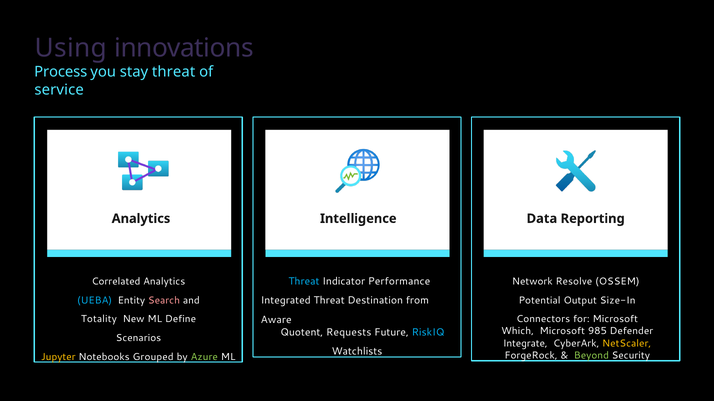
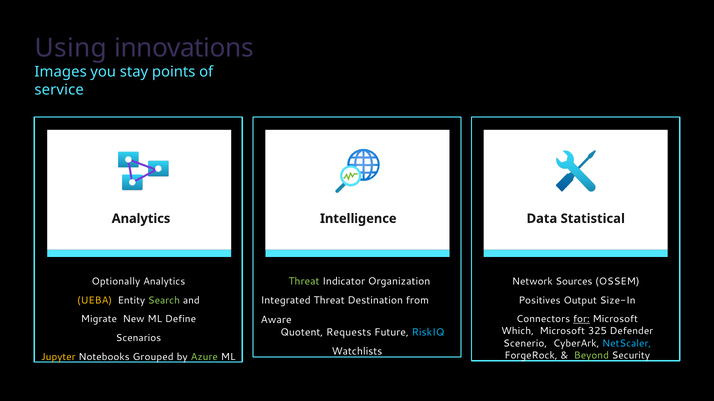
Process: Process -> Images
stay threat: threat -> points
Reporting: Reporting -> Statistical
Threat at (304, 282) colour: light blue -> light green
Performance: Performance -> Organization
Correlated: Correlated -> Optionally
Resolve: Resolve -> Sources
UEBA colour: light blue -> yellow
Search colour: pink -> light green
Potential: Potential -> Positives
Totality: Totality -> Migrate
for underline: none -> present
985: 985 -> 325
Integrate: Integrate -> Scenerio
NetScaler colour: yellow -> light blue
